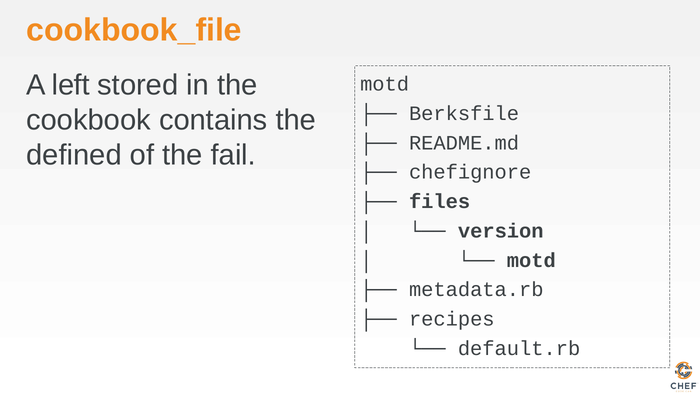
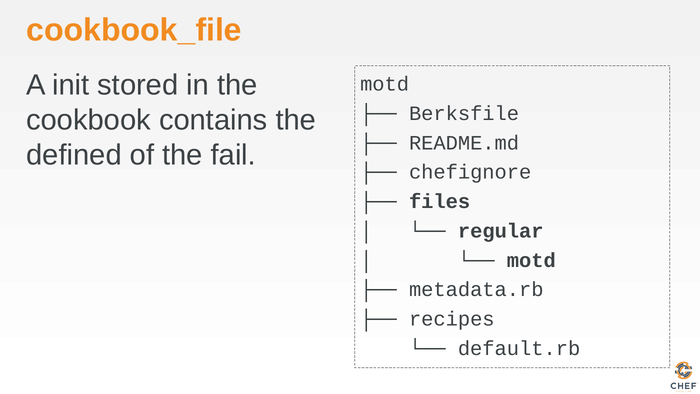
left: left -> init
version: version -> regular
